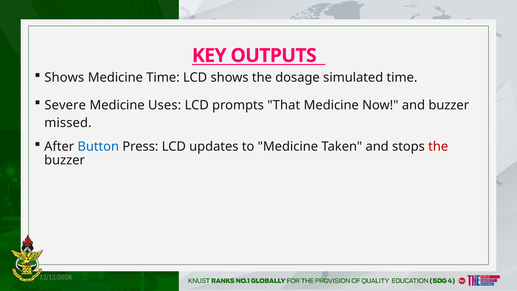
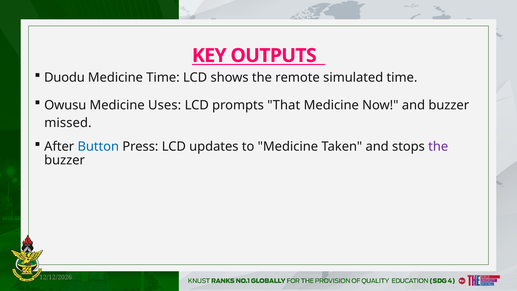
Shows at (64, 78): Shows -> Duodu
dosage: dosage -> remote
Severe: Severe -> Owusu
the at (438, 146) colour: red -> purple
